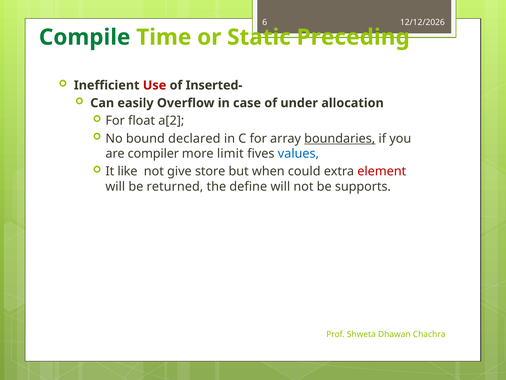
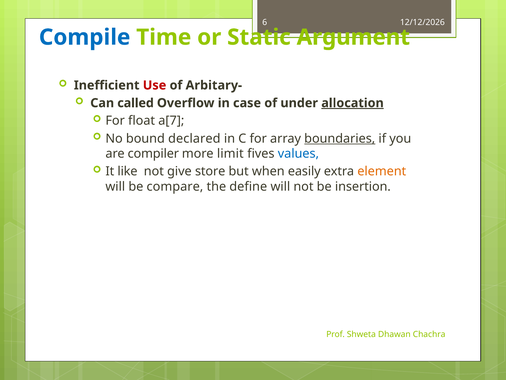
Compile colour: green -> blue
Preceding: Preceding -> Argument
Inserted-: Inserted- -> Arbitary-
easily: easily -> called
allocation underline: none -> present
a[2: a[2 -> a[7
could: could -> easily
element colour: red -> orange
returned: returned -> compare
supports: supports -> insertion
